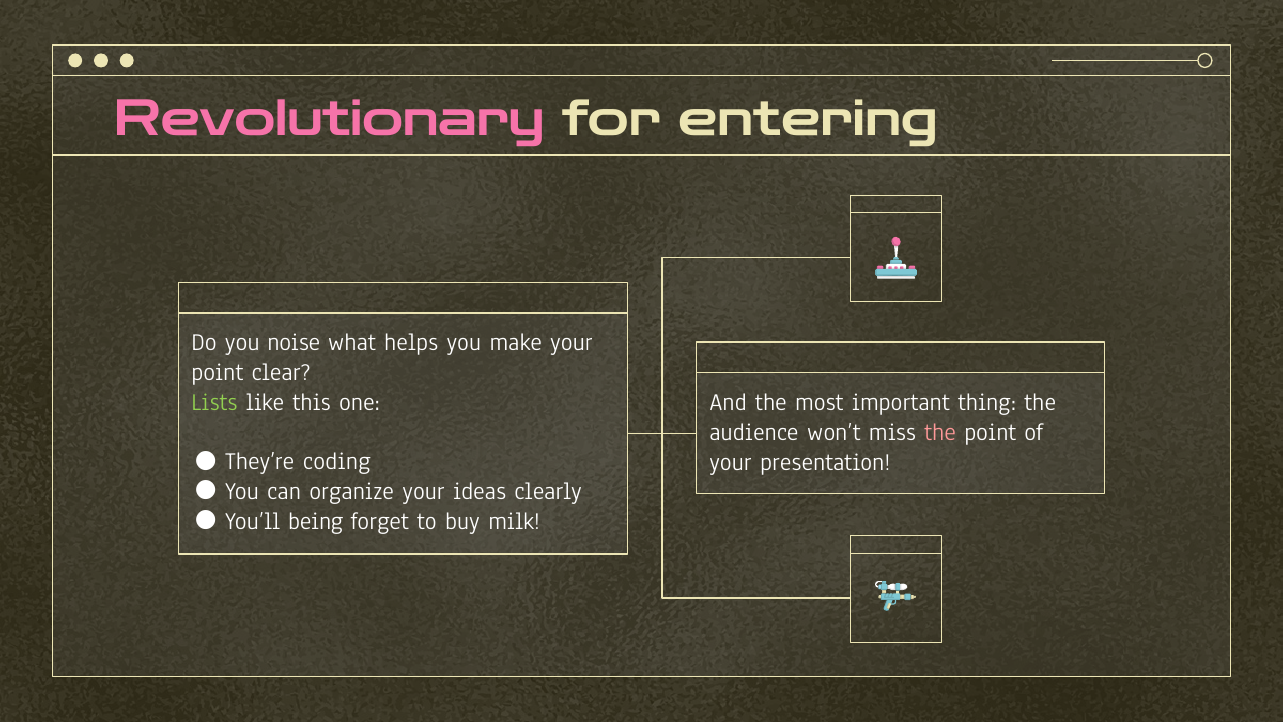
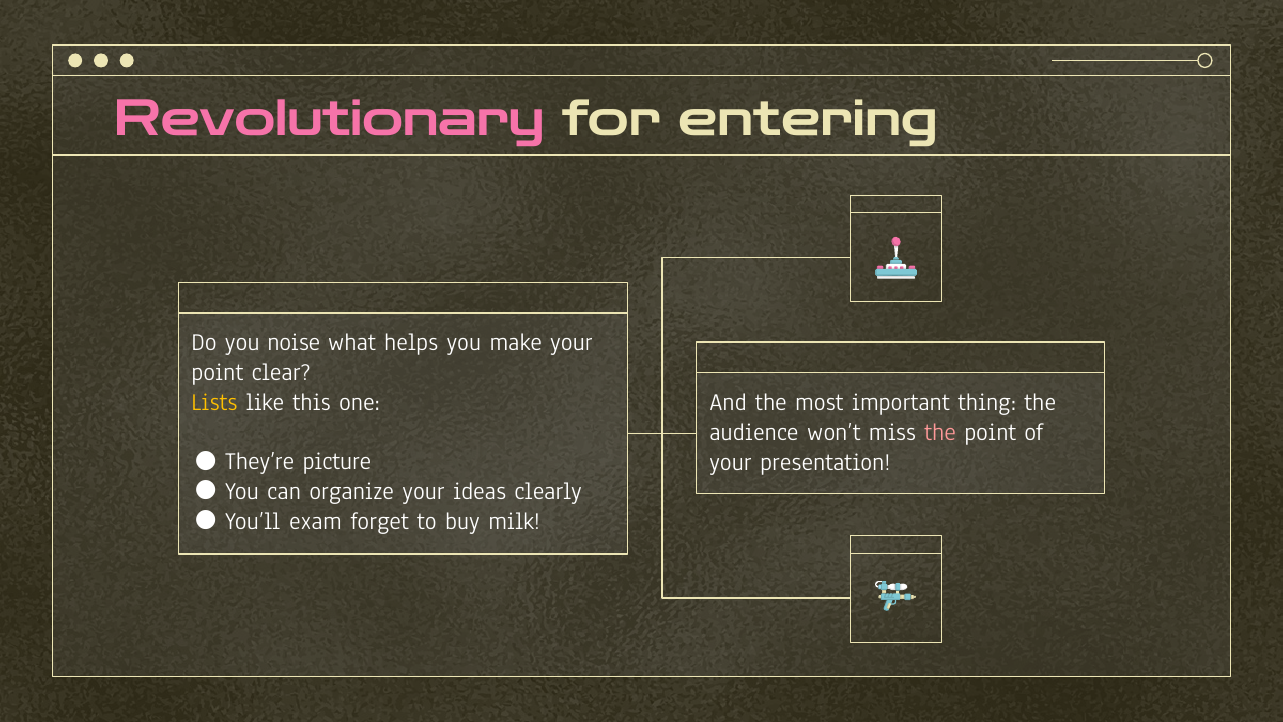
Lists colour: light green -> yellow
coding: coding -> picture
being: being -> exam
